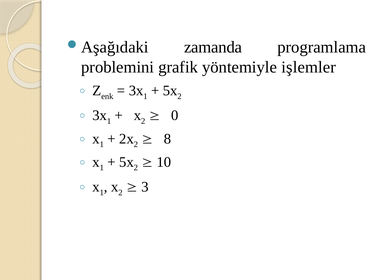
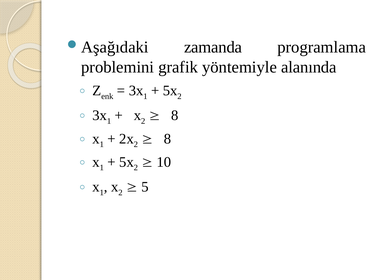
işlemler: işlemler -> alanında
0 at (175, 116): 0 -> 8
3: 3 -> 5
